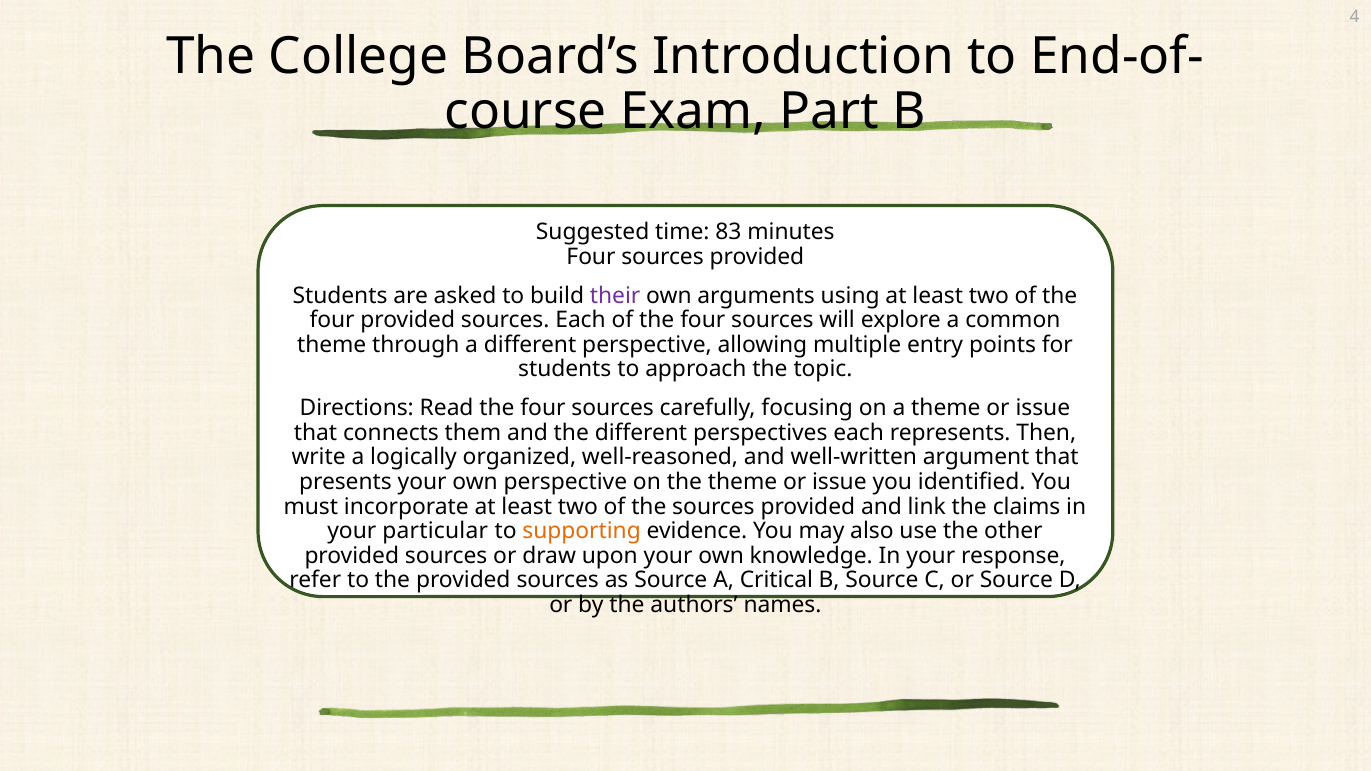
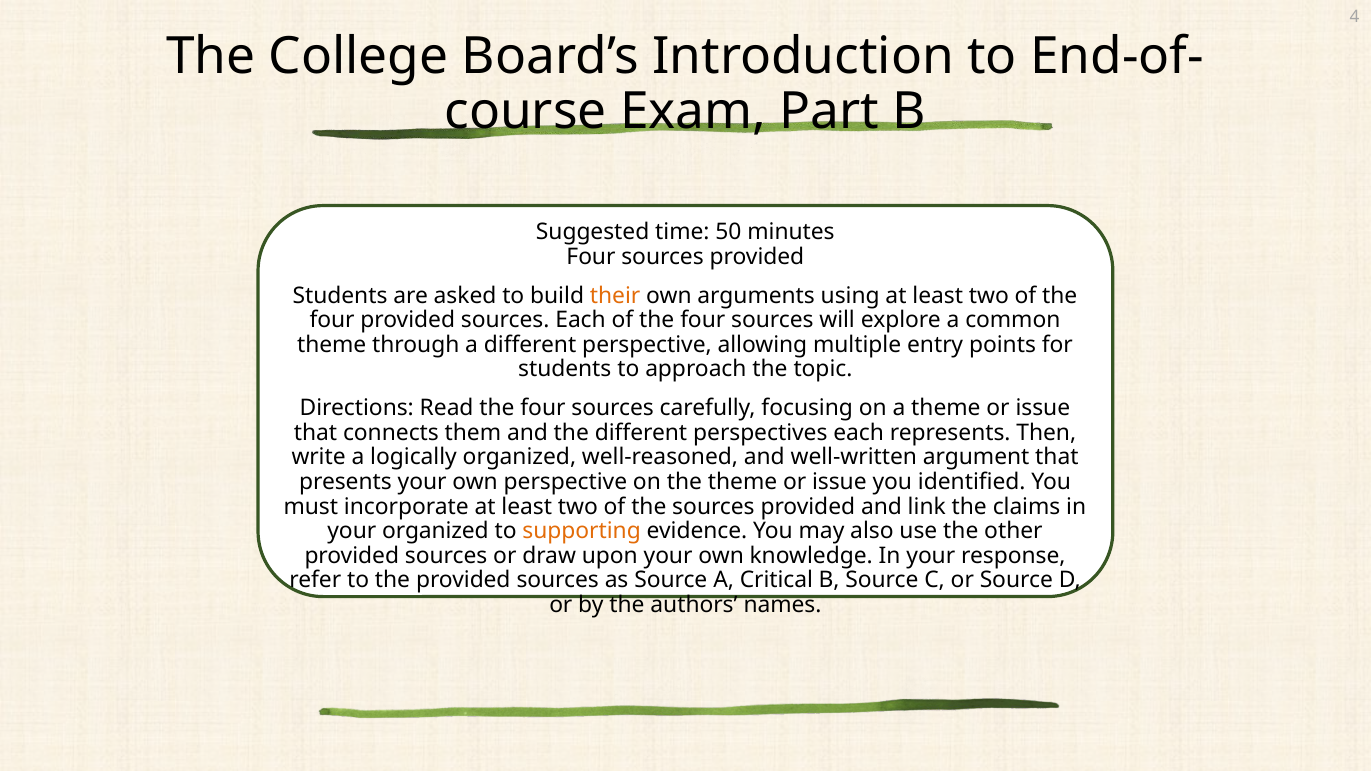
83: 83 -> 50
their colour: purple -> orange
your particular: particular -> organized
